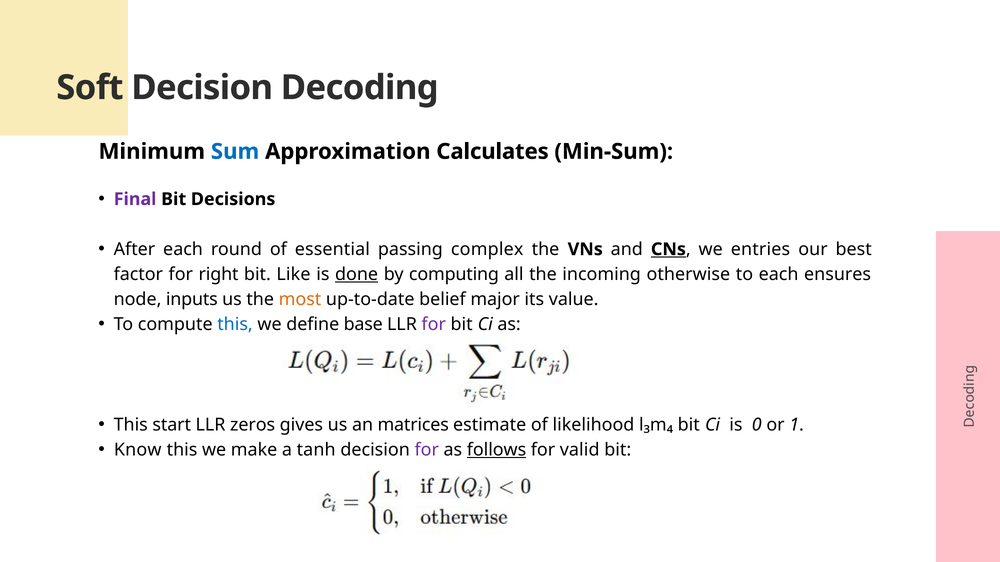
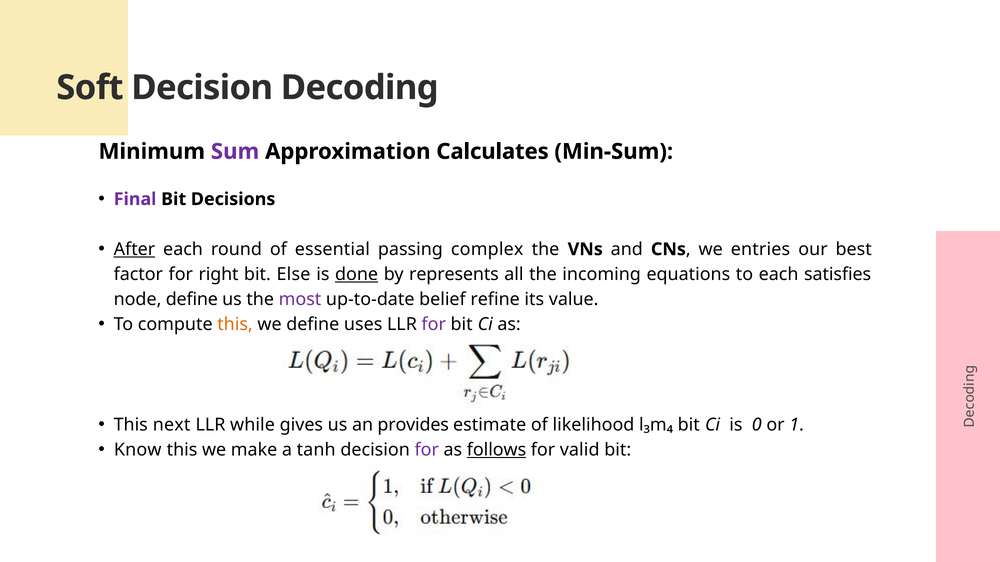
Sum colour: blue -> purple
After underline: none -> present
CNs underline: present -> none
Like: Like -> Else
computing: computing -> represents
otherwise: otherwise -> equations
ensures: ensures -> satisfies
node inputs: inputs -> define
most colour: orange -> purple
major: major -> refine
this at (235, 325) colour: blue -> orange
base: base -> uses
start: start -> next
zeros: zeros -> while
matrices: matrices -> provides
